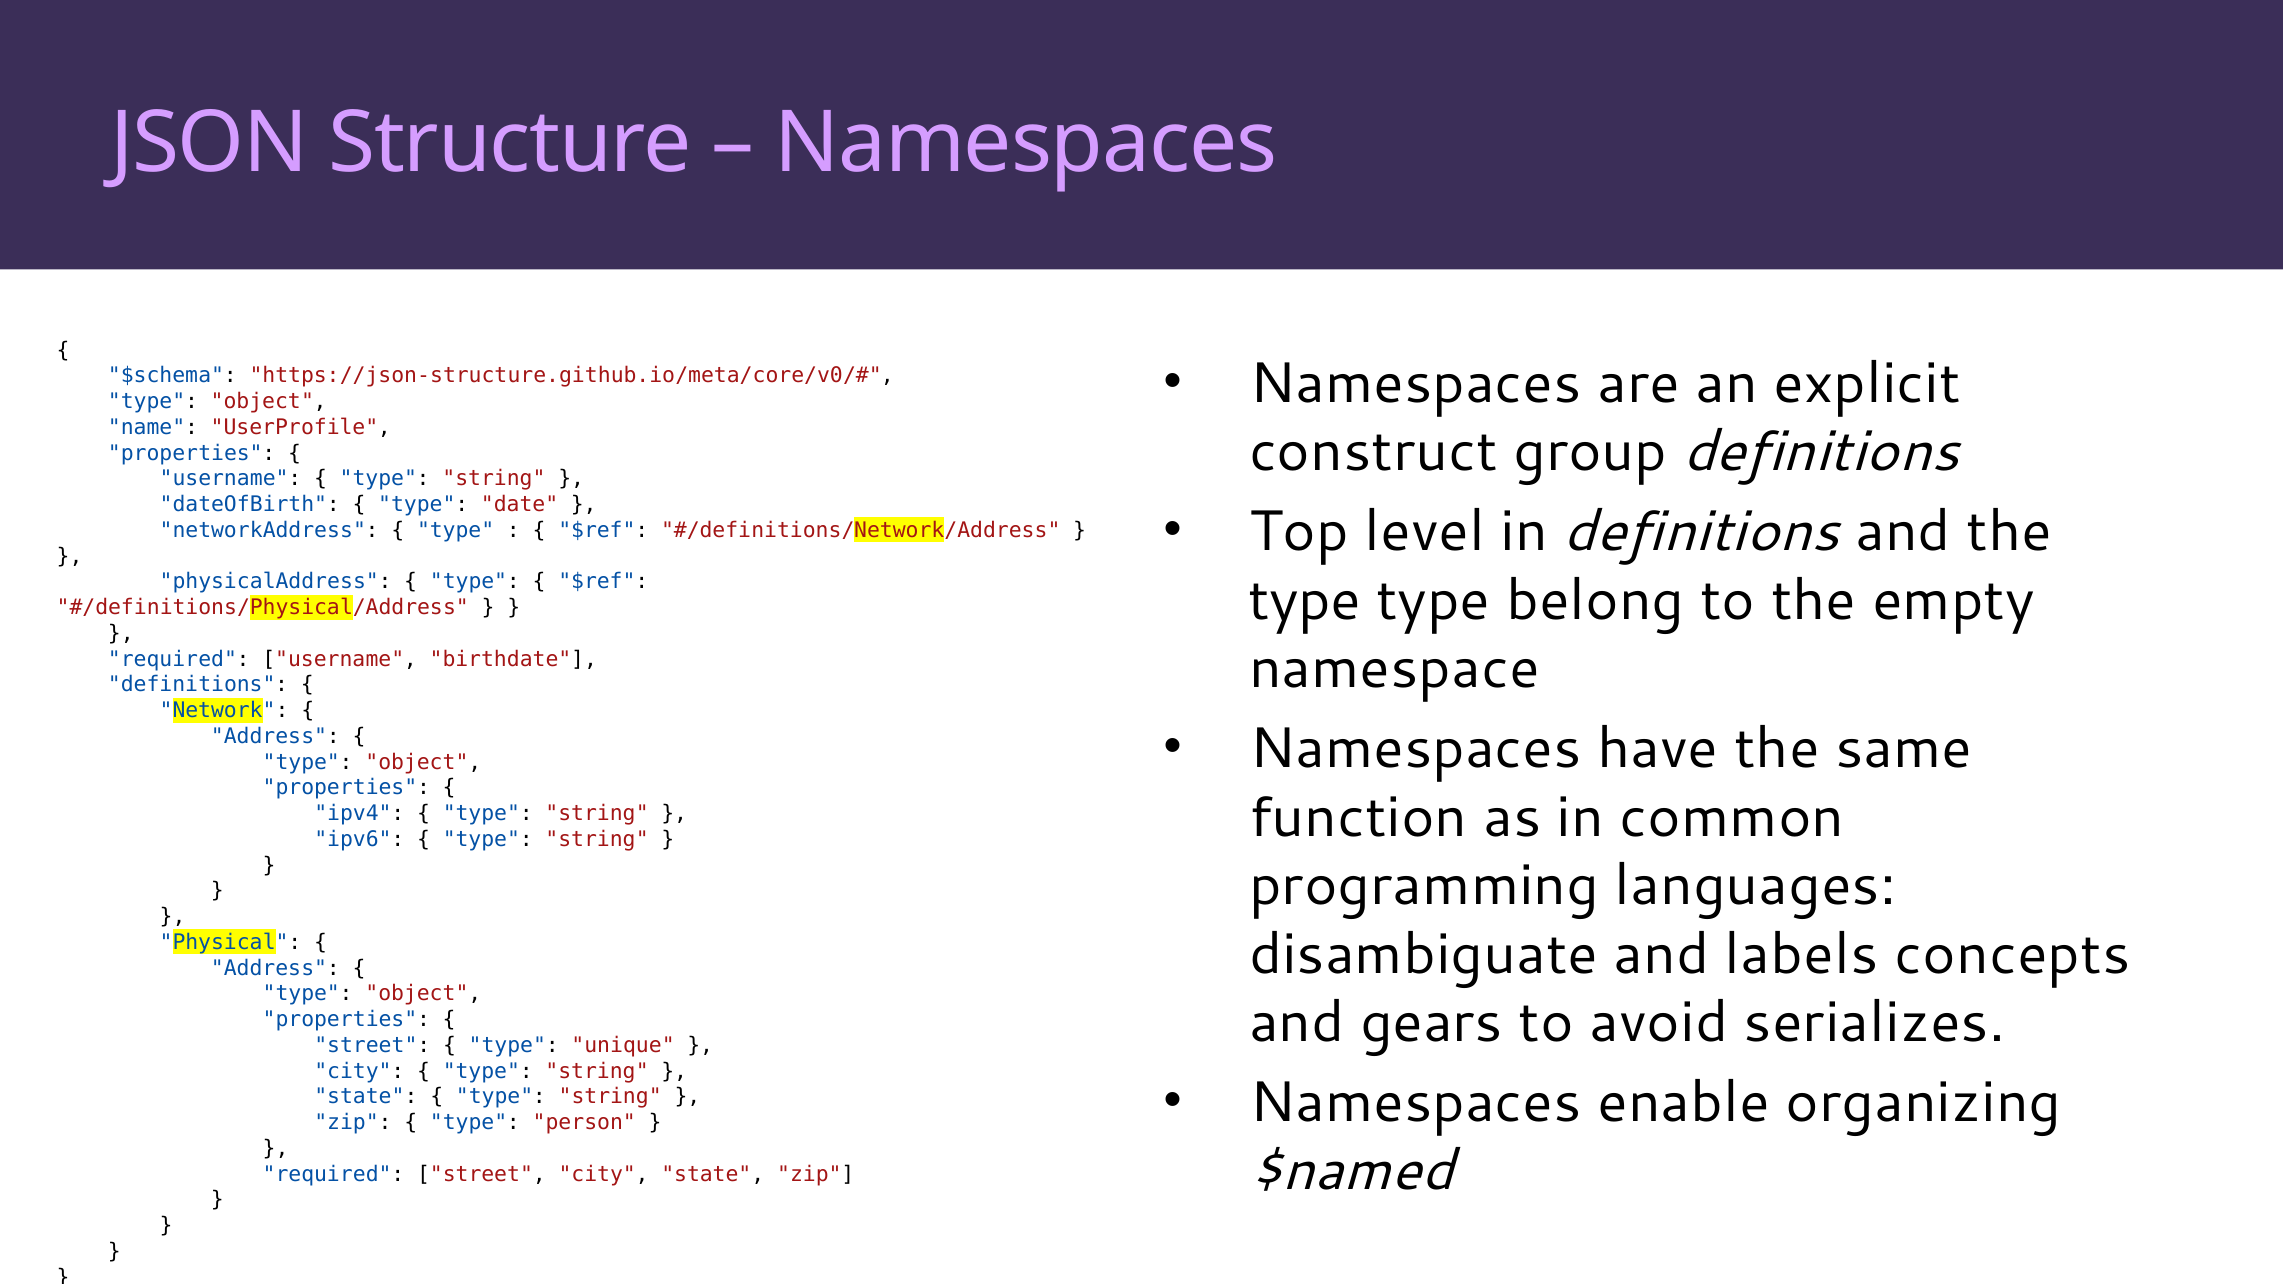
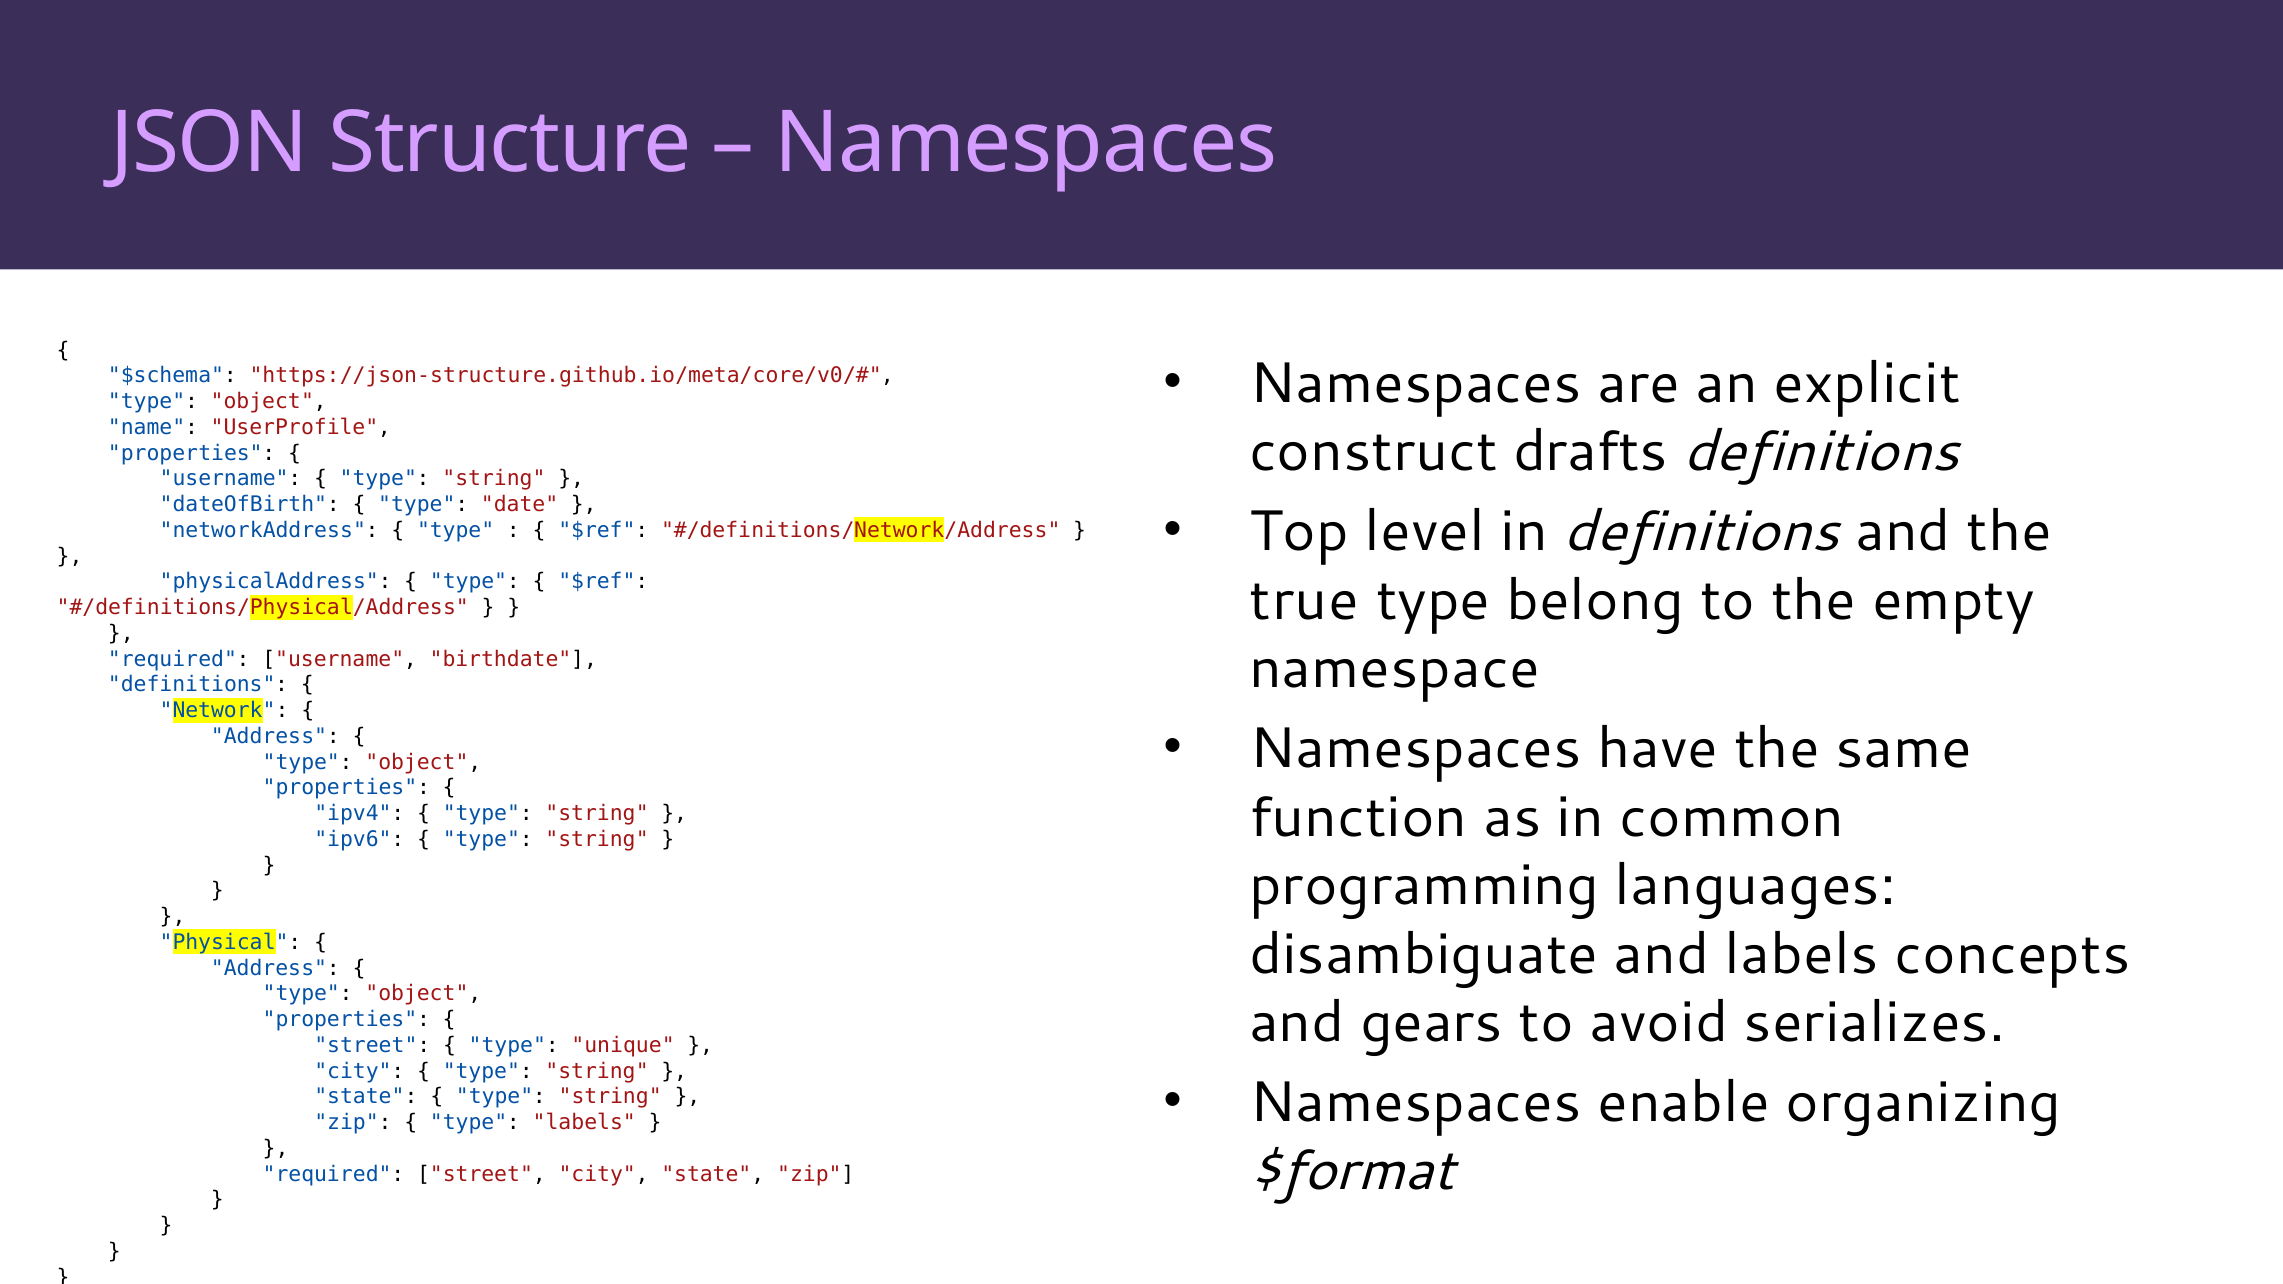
group: group -> drafts
type at (1305, 601): type -> true
type person: person -> labels
$named: $named -> $format
